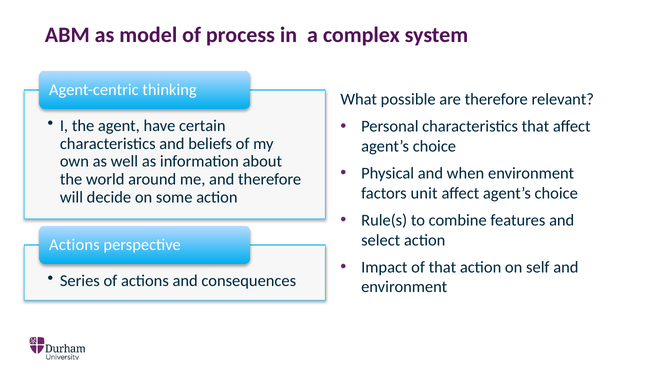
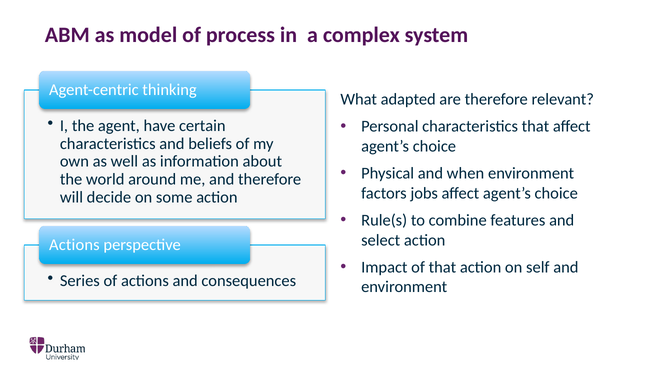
possible: possible -> adapted
unit: unit -> jobs
